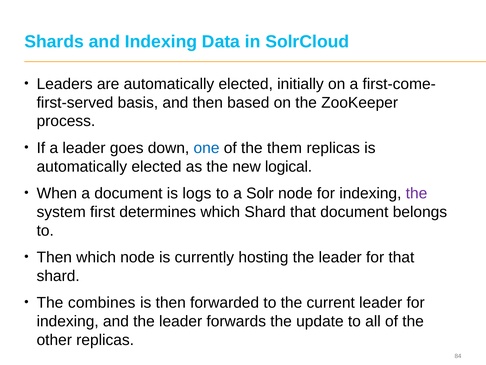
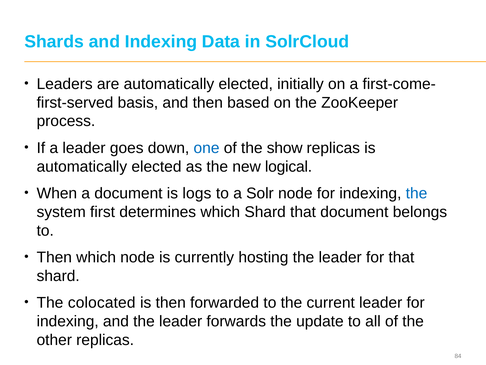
them: them -> show
the at (417, 193) colour: purple -> blue
combines: combines -> colocated
